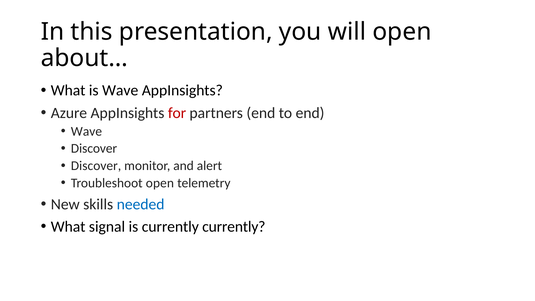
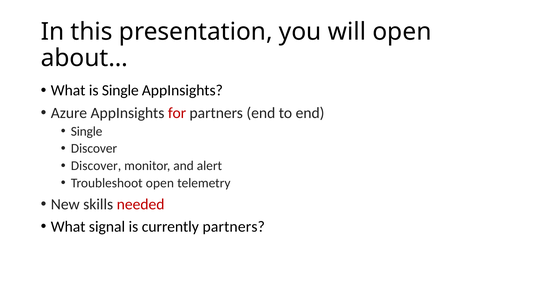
is Wave: Wave -> Single
Wave at (86, 131): Wave -> Single
needed colour: blue -> red
currently currently: currently -> partners
